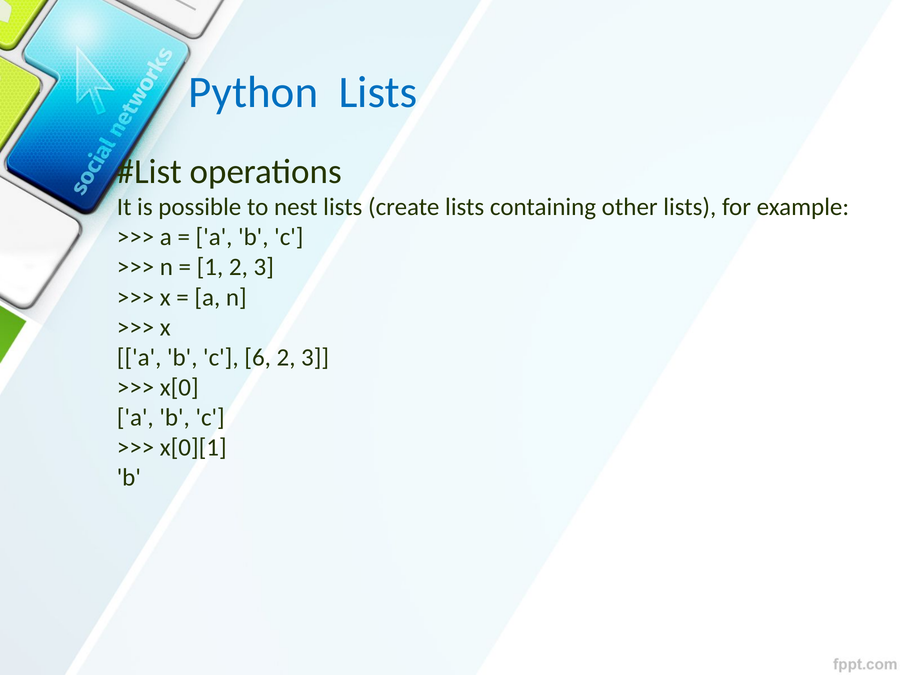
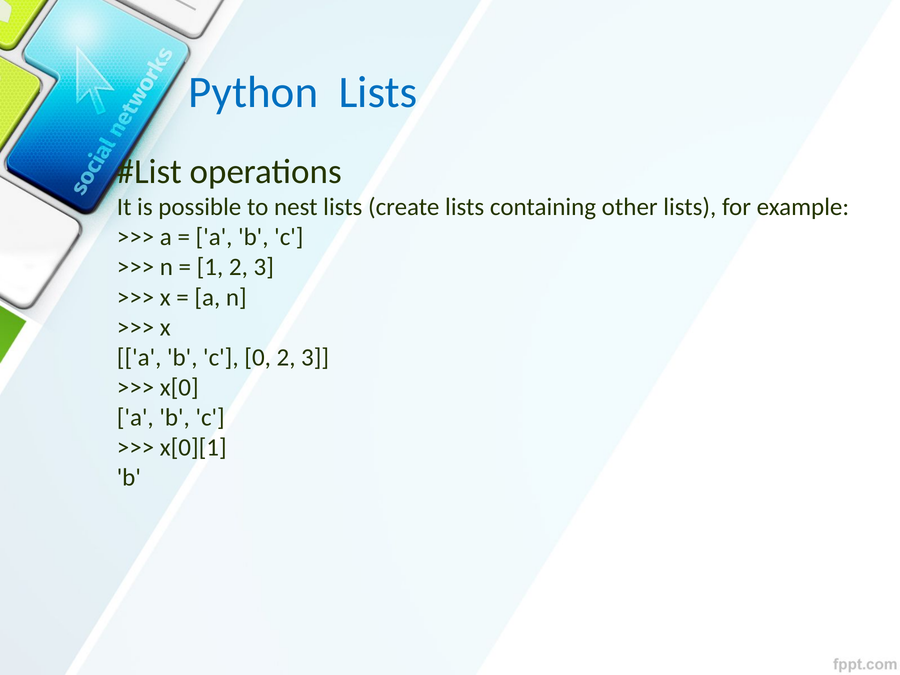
6: 6 -> 0
